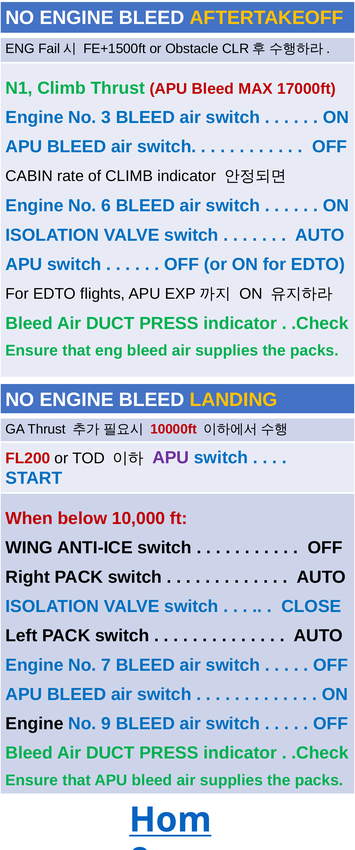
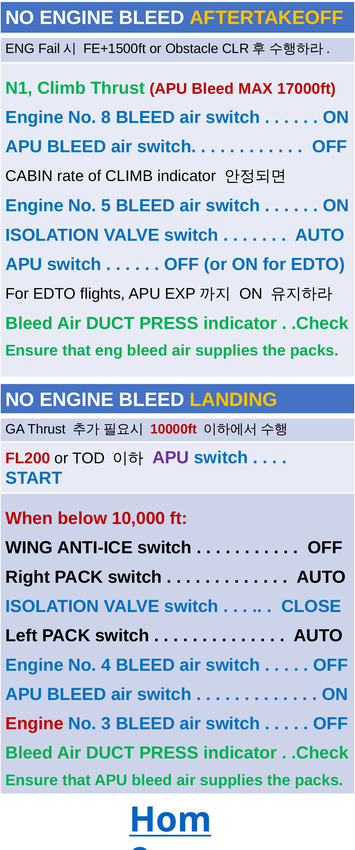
3: 3 -> 8
6: 6 -> 5
7: 7 -> 4
Engine at (35, 723) colour: black -> red
9: 9 -> 3
